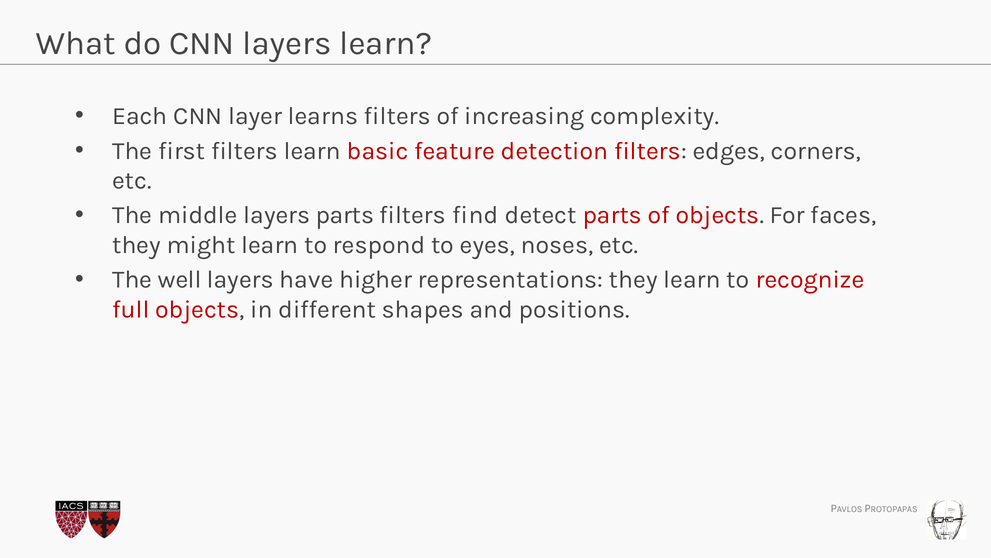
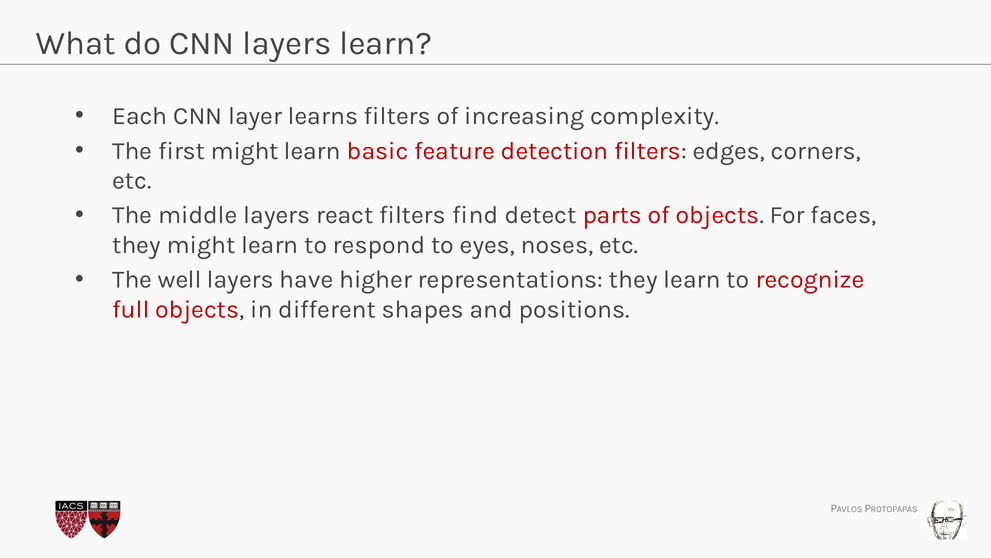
first filters: filters -> might
layers parts: parts -> react
